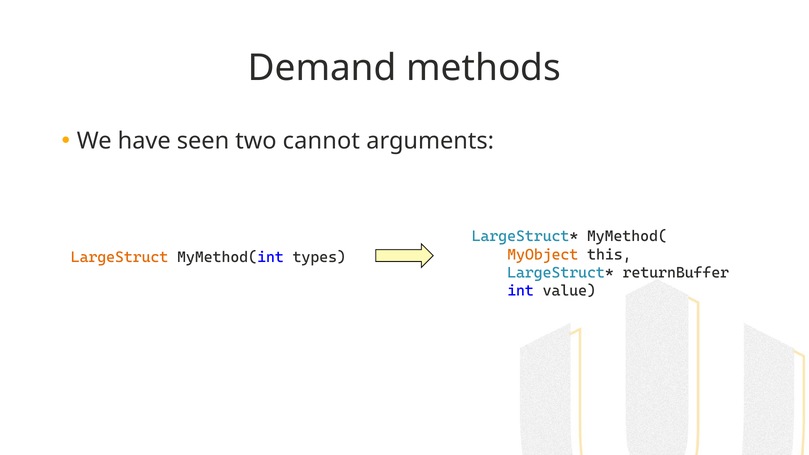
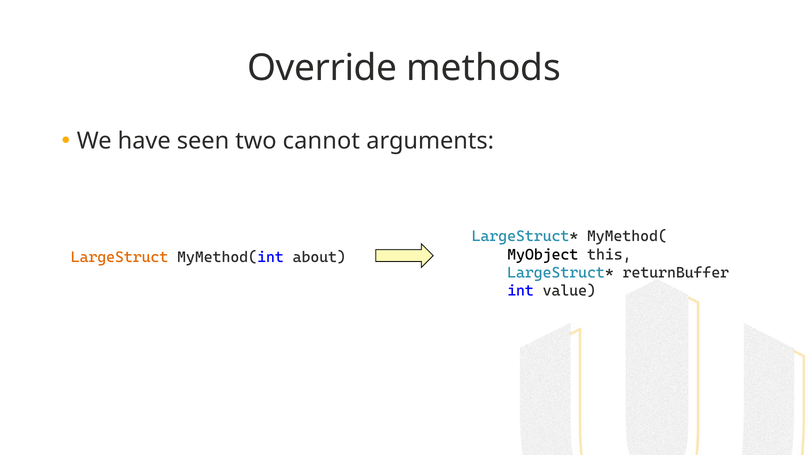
Demand: Demand -> Override
MyObject colour: orange -> black
types: types -> about
